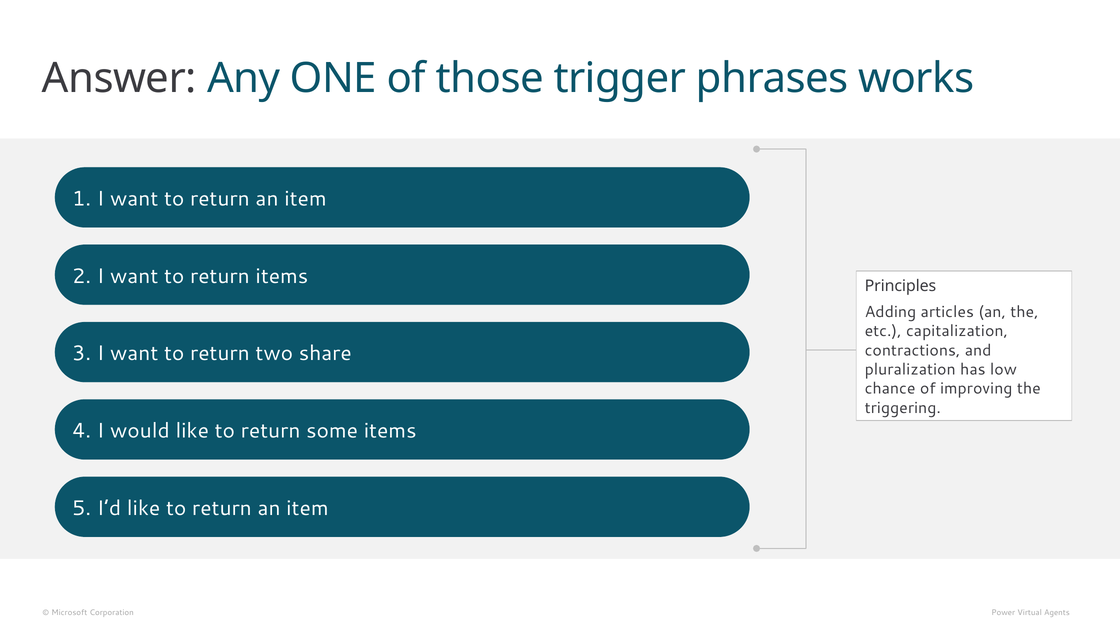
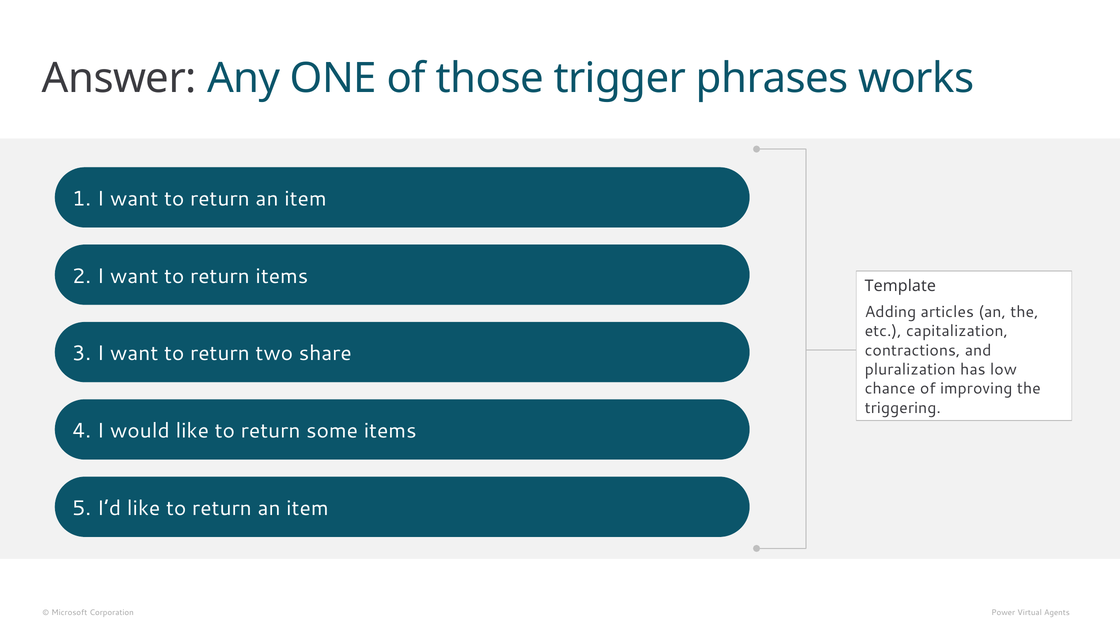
Principles: Principles -> Template
